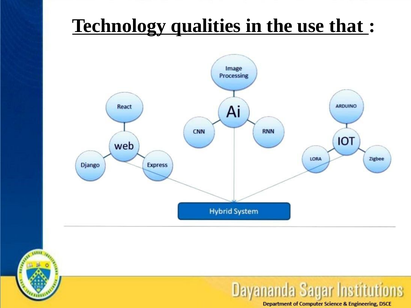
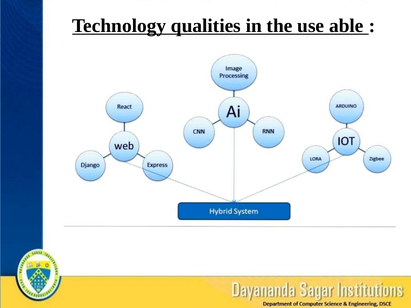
that: that -> able
